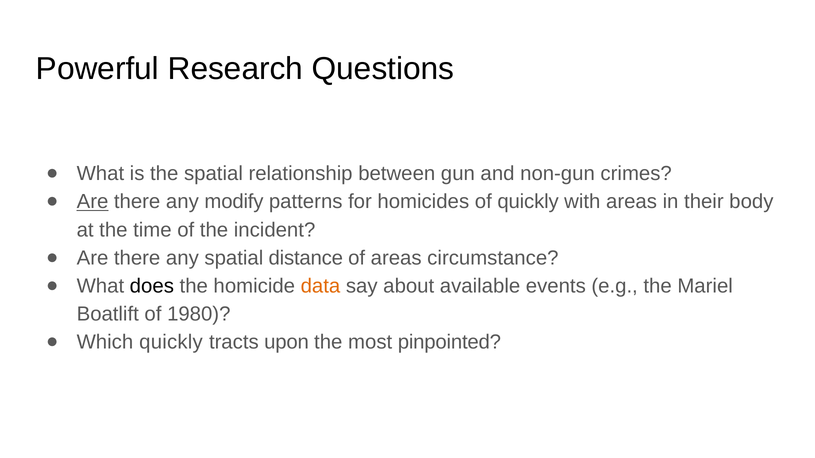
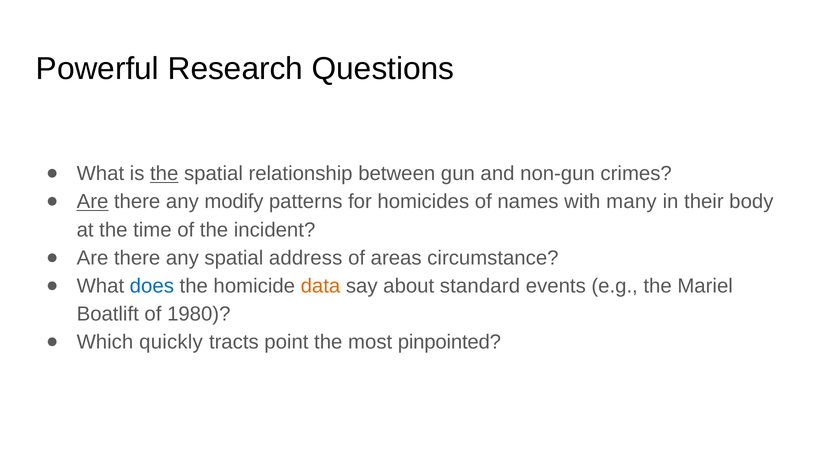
the at (164, 174) underline: none -> present
of quickly: quickly -> names
with areas: areas -> many
distance: distance -> address
does colour: black -> blue
available: available -> standard
upon: upon -> point
